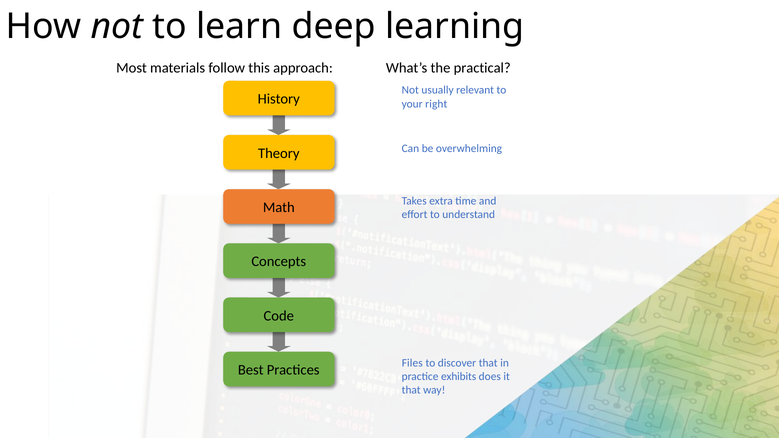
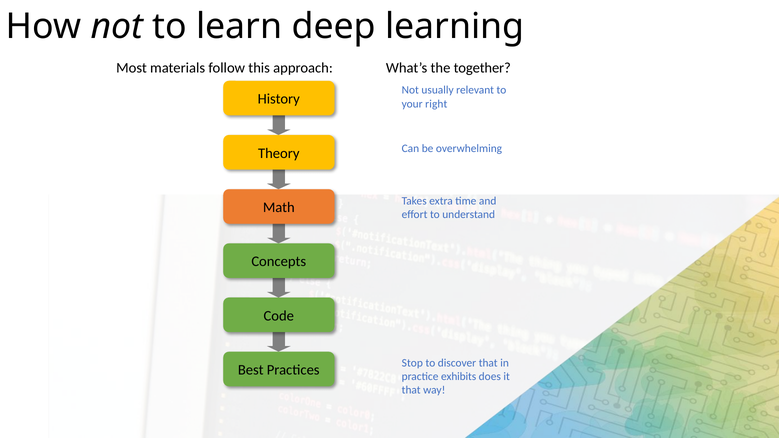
practical: practical -> together
Files: Files -> Stop
